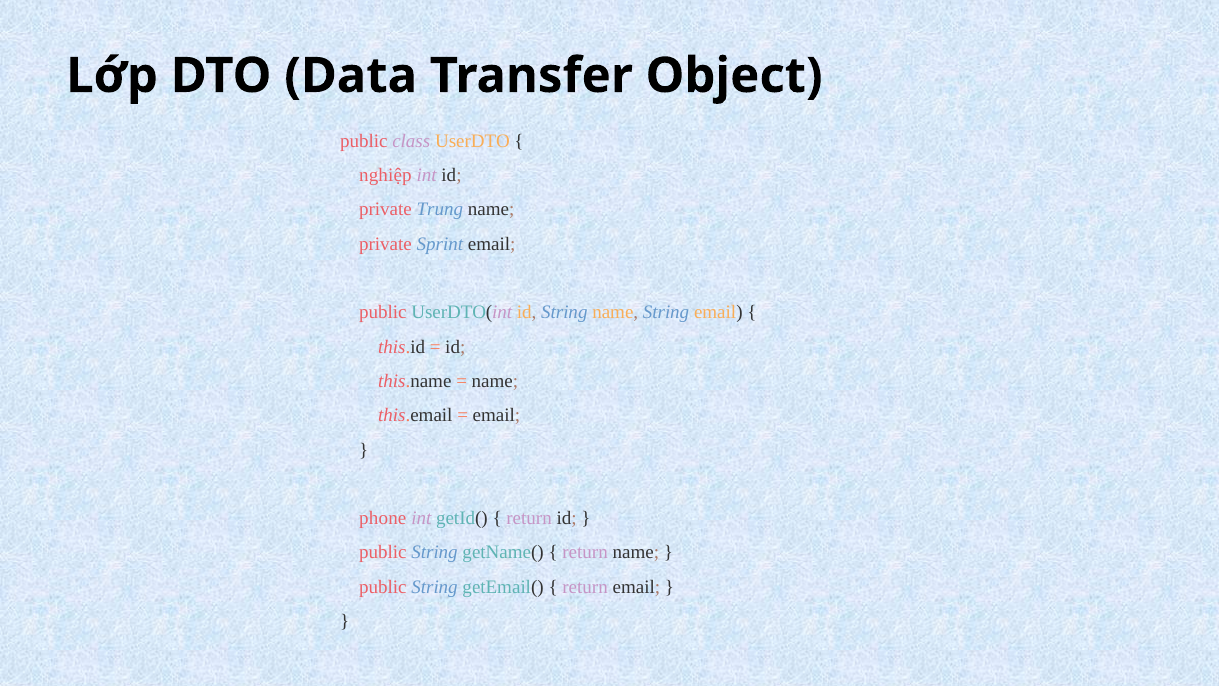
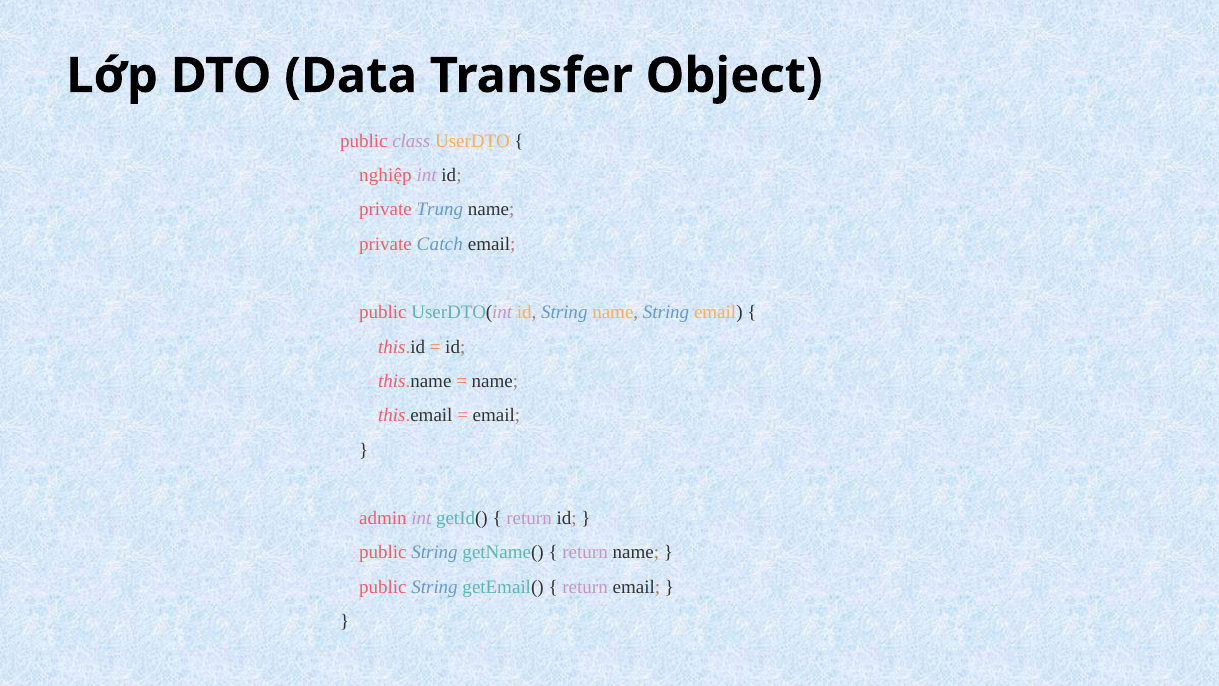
Sprint: Sprint -> Catch
phone: phone -> admin
